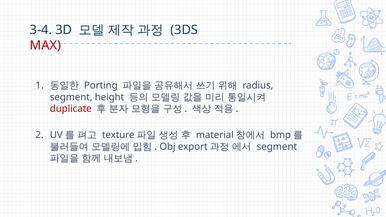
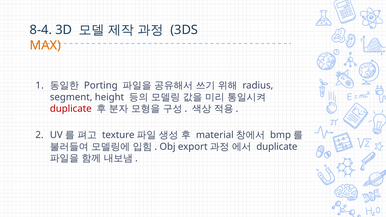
3-4: 3-4 -> 8-4
MAX colour: red -> orange
segment at (277, 147): segment -> duplicate
